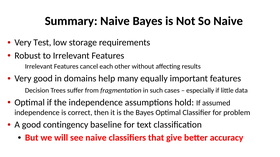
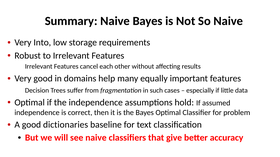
Test: Test -> Into
contingency: contingency -> dictionaries
